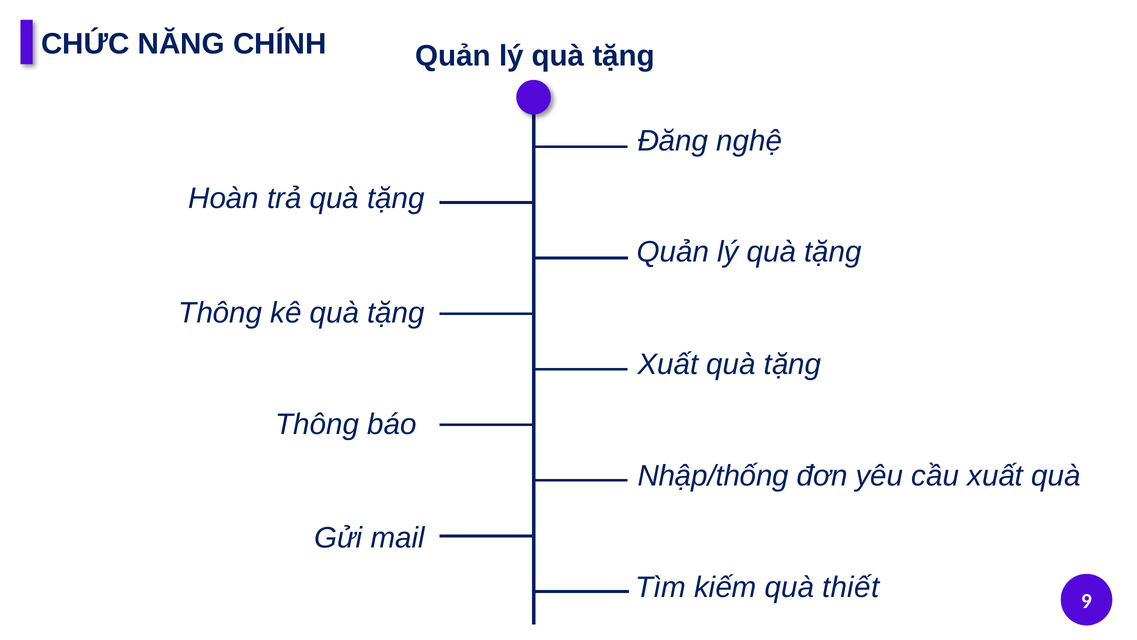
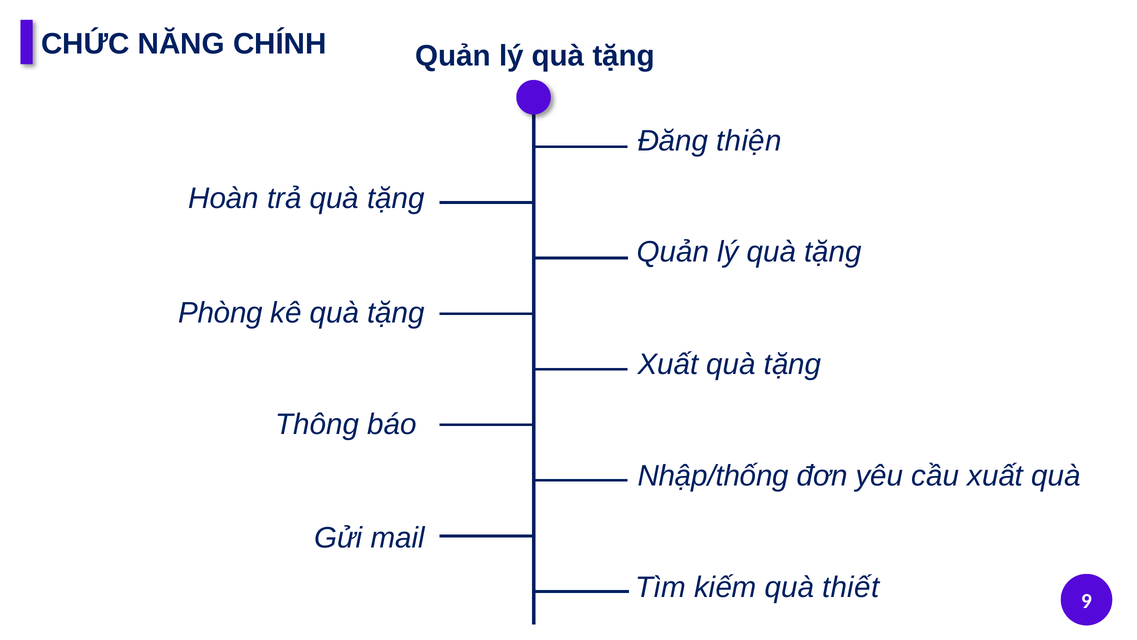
nghệ: nghệ -> thiện
Thông at (220, 313): Thông -> Phòng
